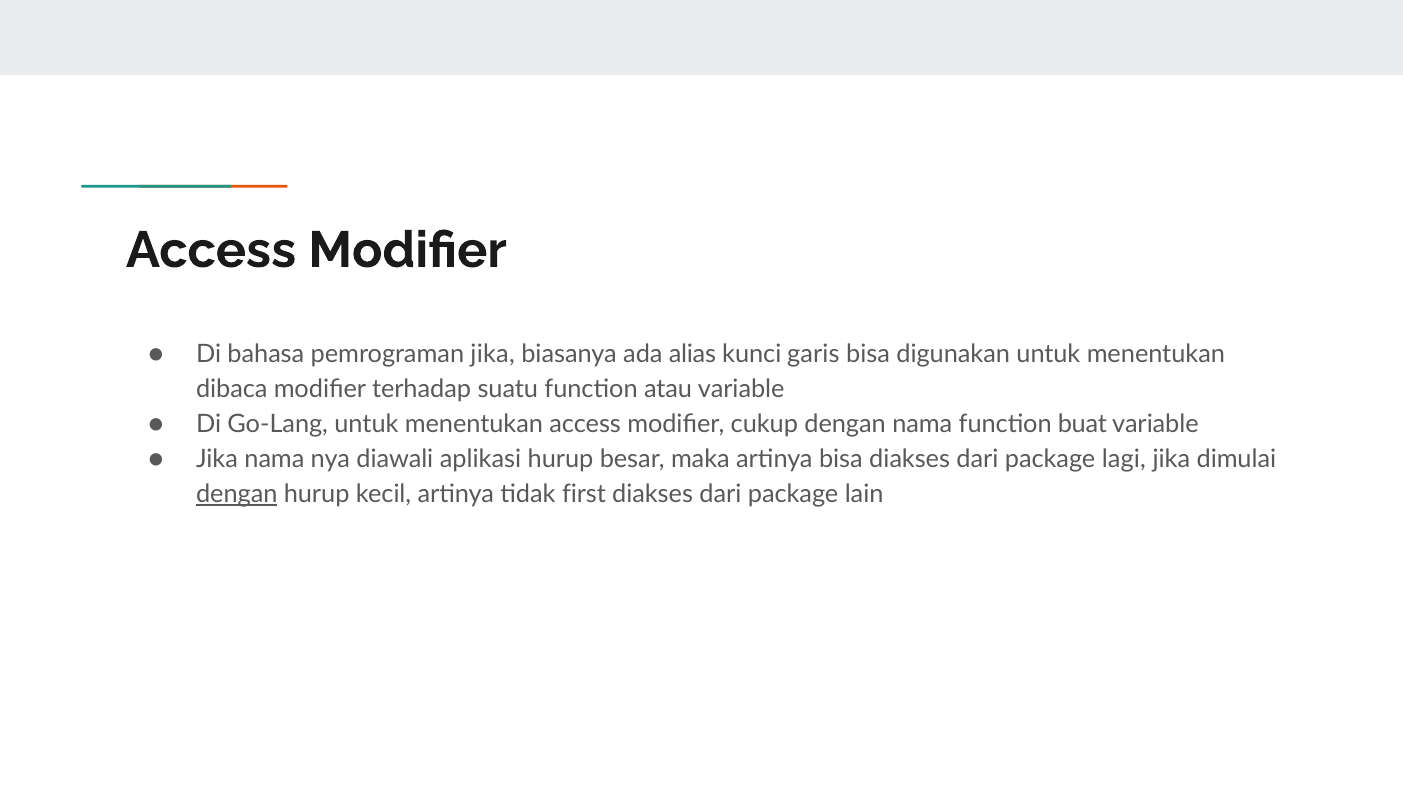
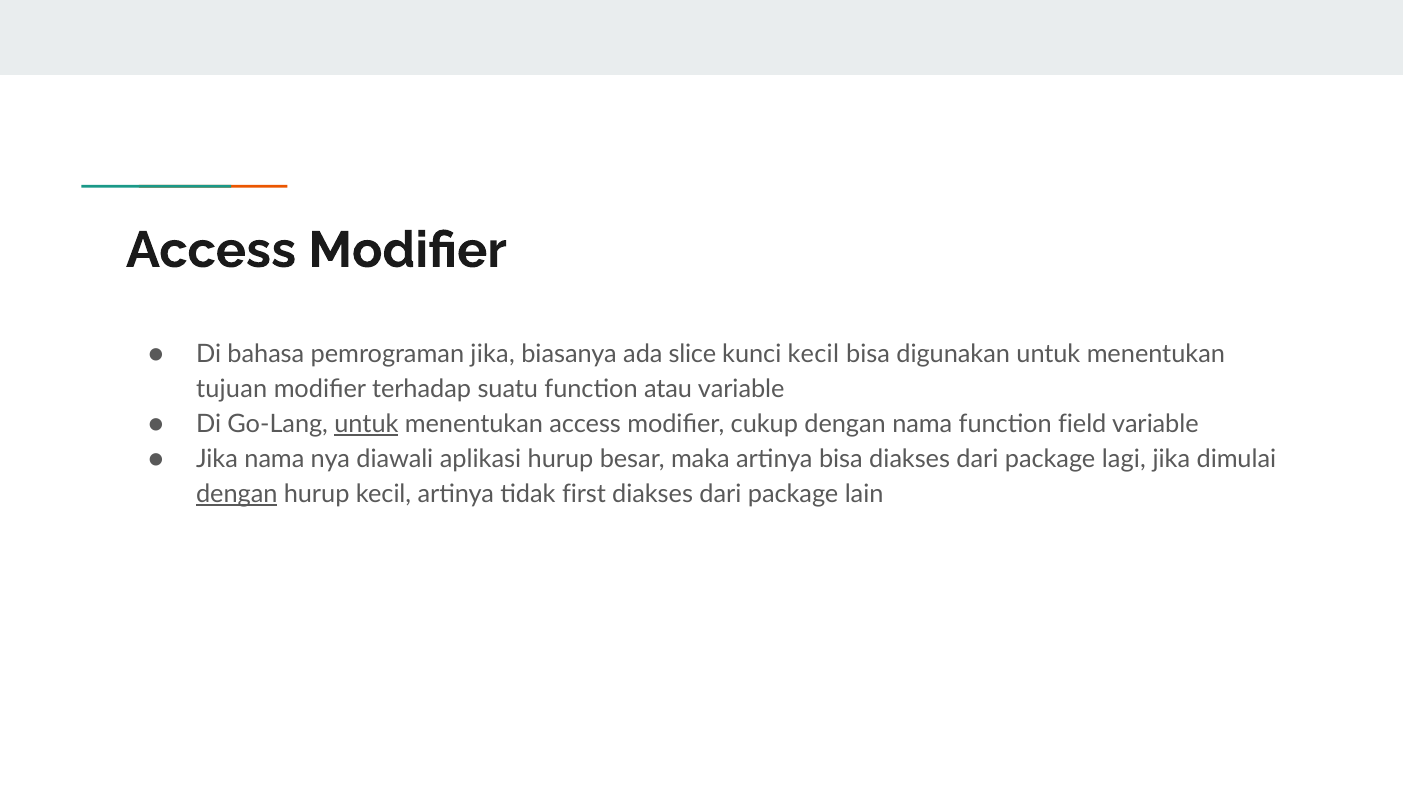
alias: alias -> slice
kunci garis: garis -> kecil
dibaca: dibaca -> tujuan
untuk at (366, 424) underline: none -> present
buat: buat -> field
